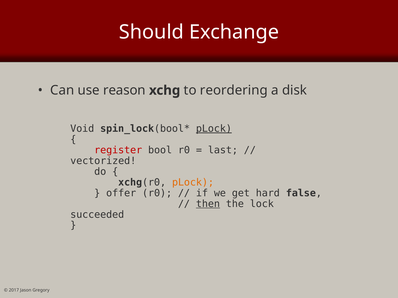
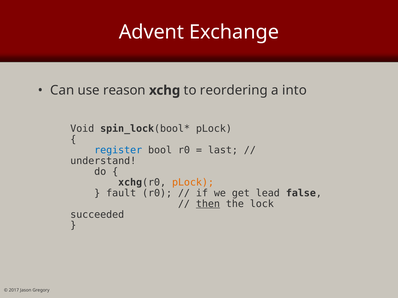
Should: Should -> Advent
disk: disk -> into
pLock at (214, 129) underline: present -> none
register colour: red -> blue
vectorized: vectorized -> understand
offer: offer -> fault
hard: hard -> lead
